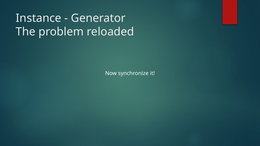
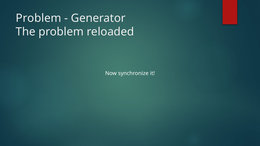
Instance at (39, 18): Instance -> Problem
